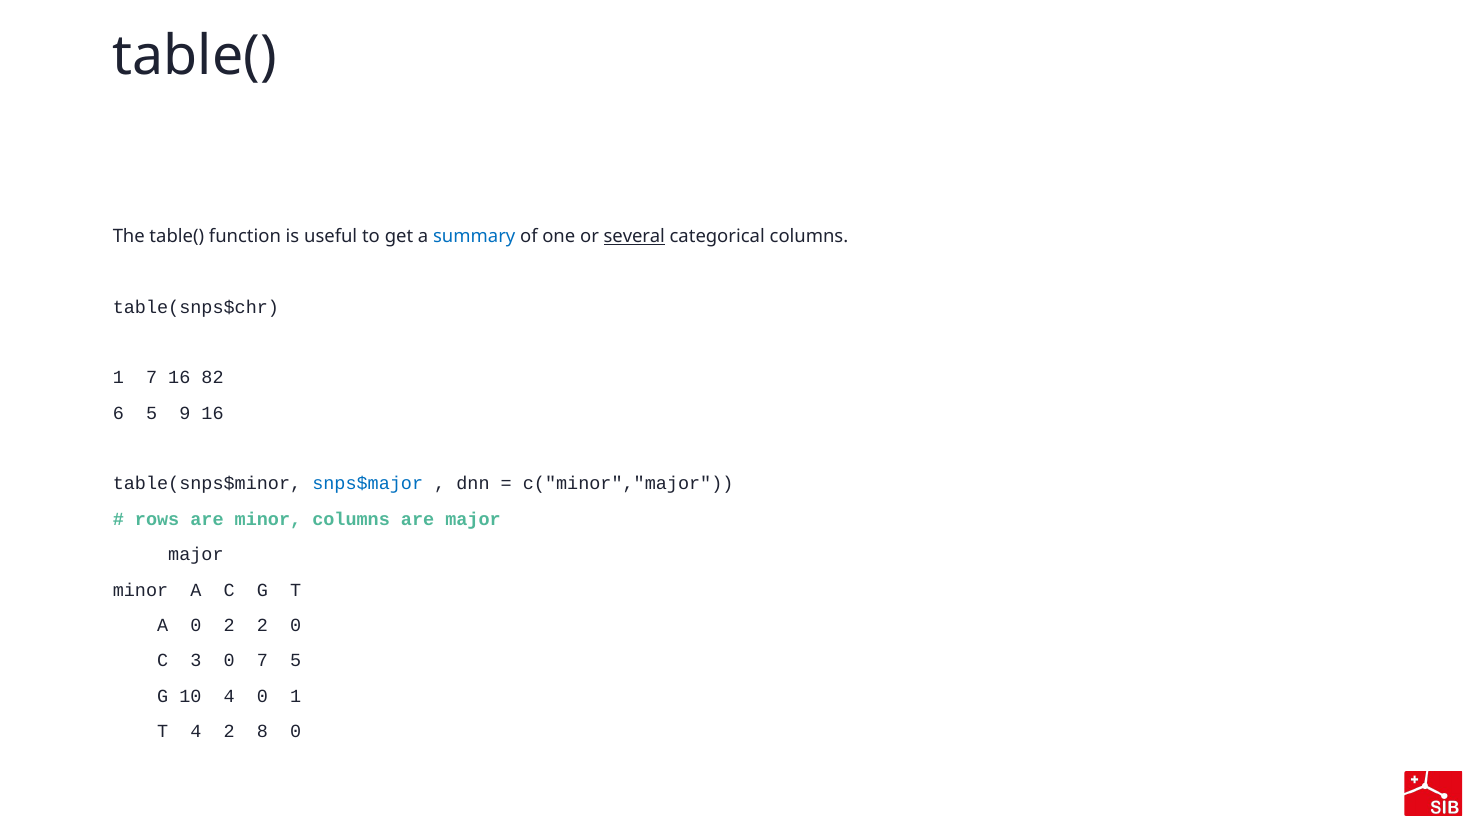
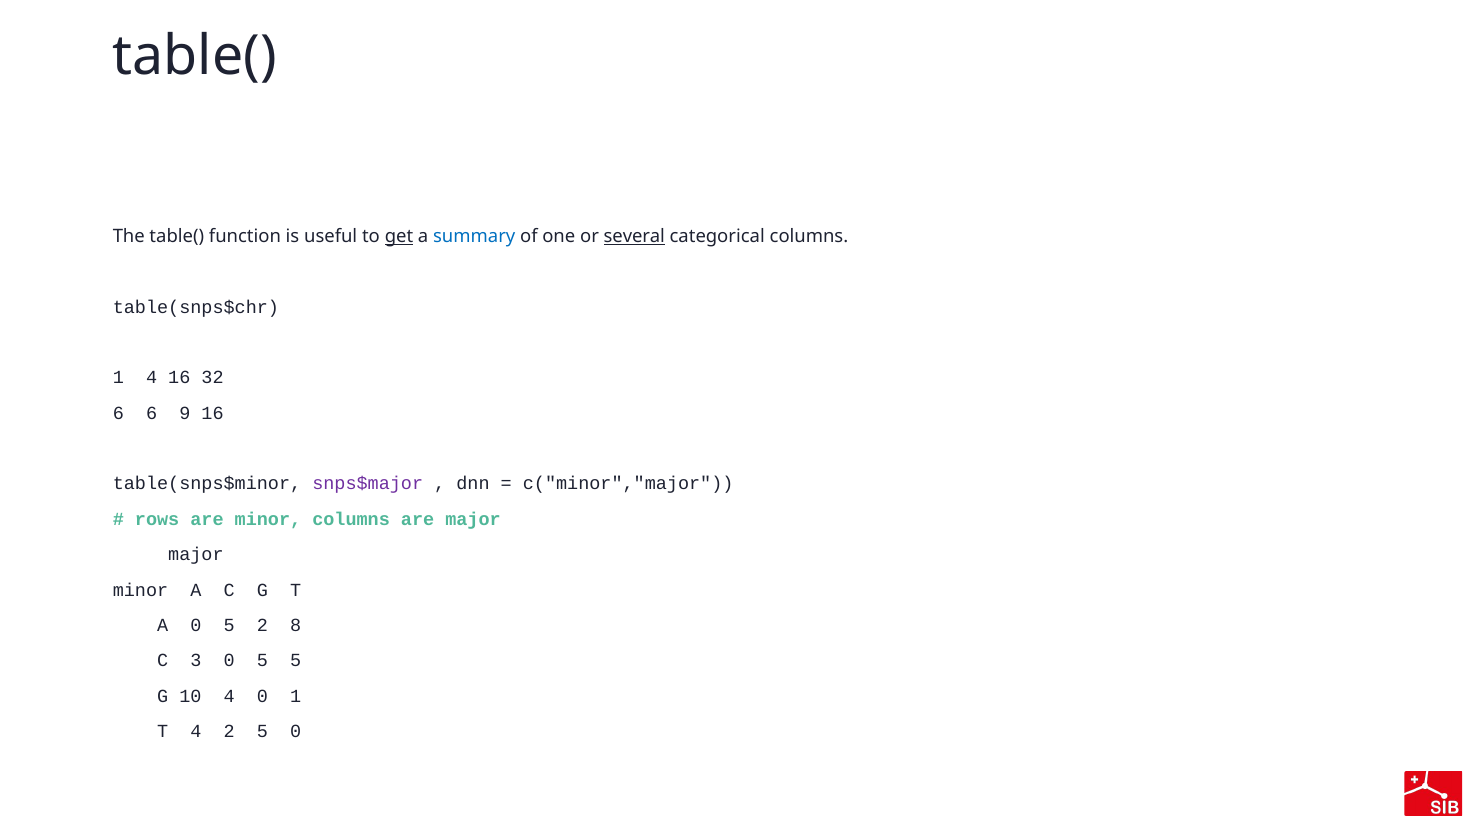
get underline: none -> present
1 7: 7 -> 4
82: 82 -> 32
6 5: 5 -> 6
snps$major colour: blue -> purple
A 0 2: 2 -> 5
2 0: 0 -> 8
3 0 7: 7 -> 5
2 8: 8 -> 5
